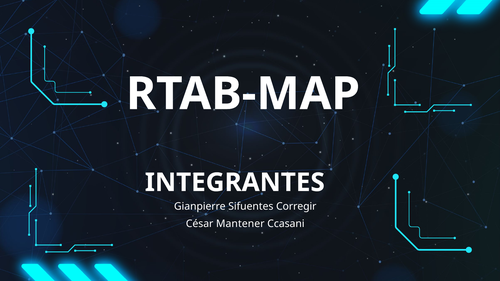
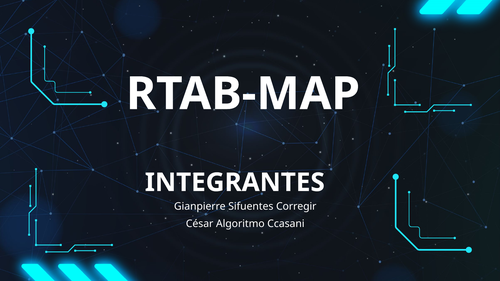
Mantener: Mantener -> Algoritmo
